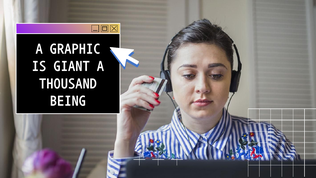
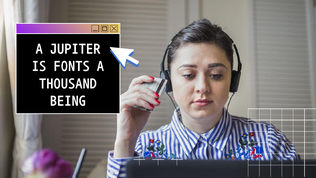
GRAPHIC: GRAPHIC -> JUPITER
GIANT: GIANT -> FONTS
